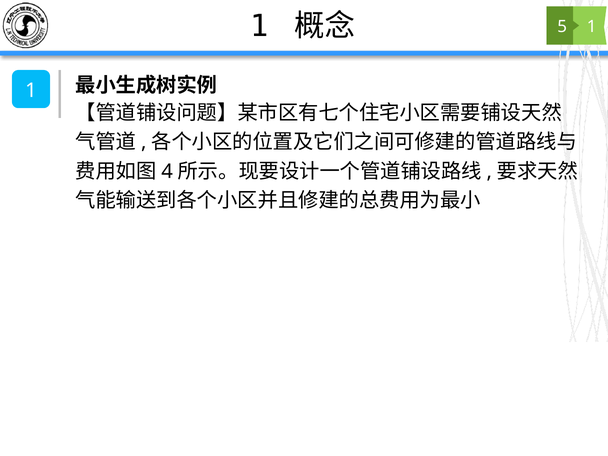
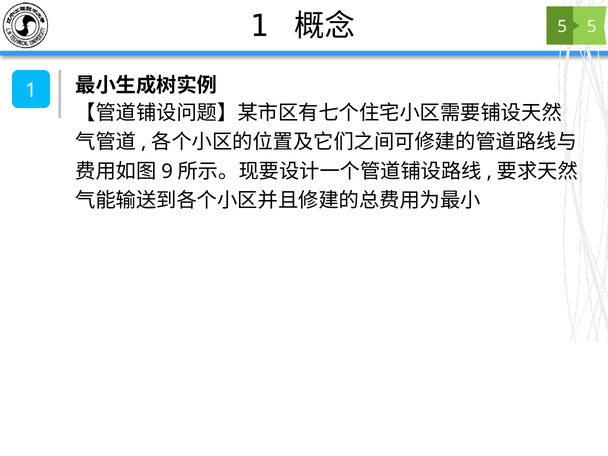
1 at (592, 27): 1 -> 5
4: 4 -> 9
